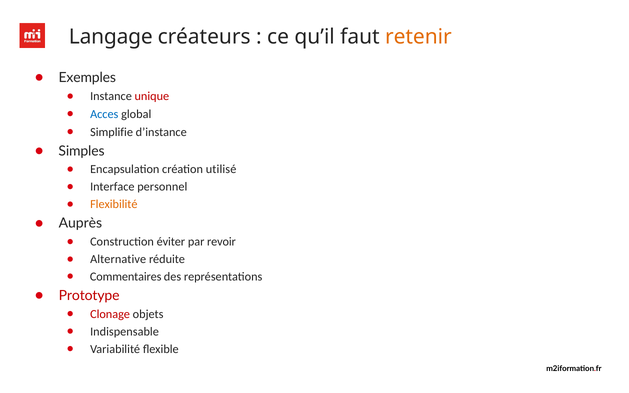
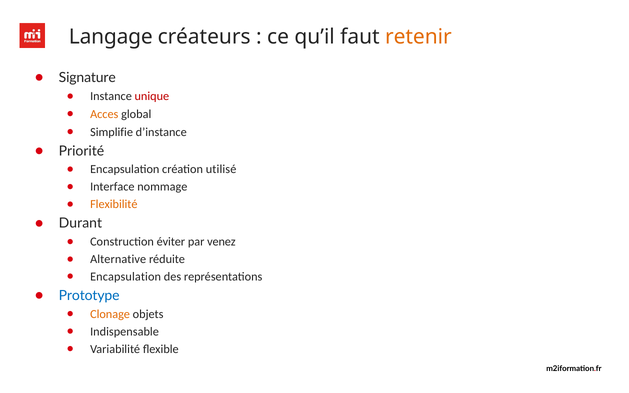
Exemples: Exemples -> Signature
Acces colour: blue -> orange
Simples: Simples -> Priorité
personnel: personnel -> nommage
Auprès: Auprès -> Durant
revoir: revoir -> venez
Commentaires at (126, 277): Commentaires -> Encapsulation
Prototype colour: red -> blue
Clonage colour: red -> orange
